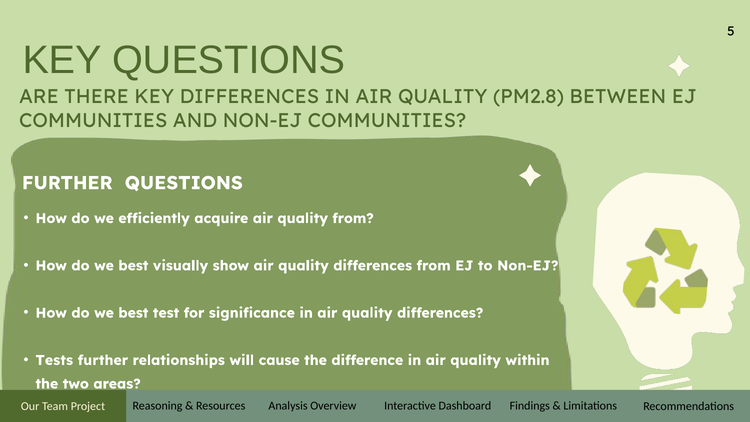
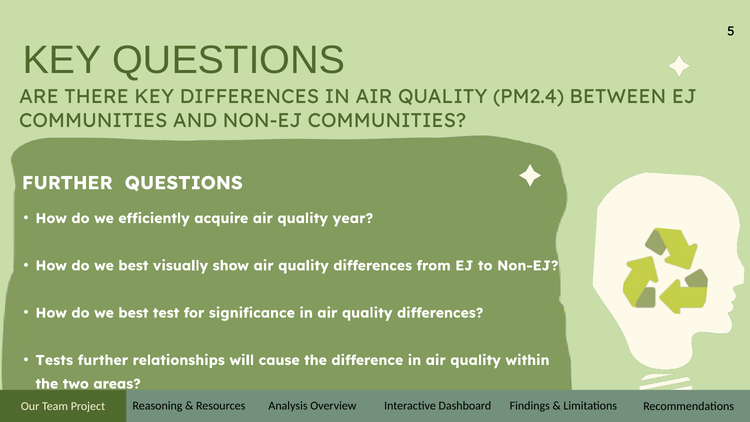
PM2.8: PM2.8 -> PM2.4
quality from: from -> year
